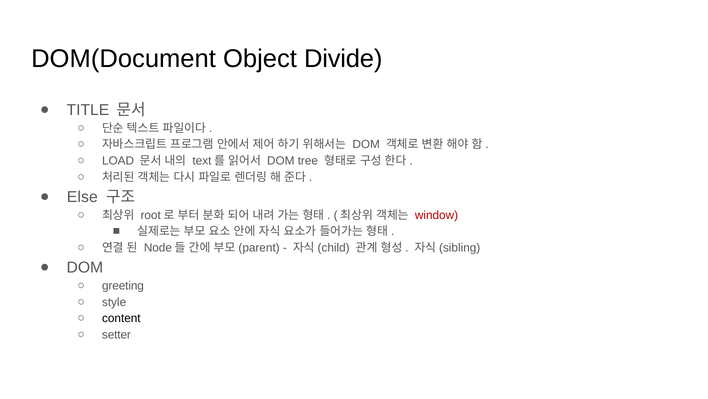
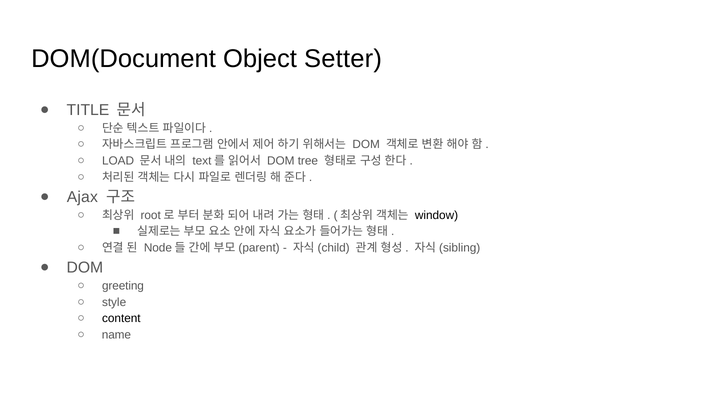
Divide: Divide -> Setter
Else: Else -> Ajax
window colour: red -> black
setter: setter -> name
